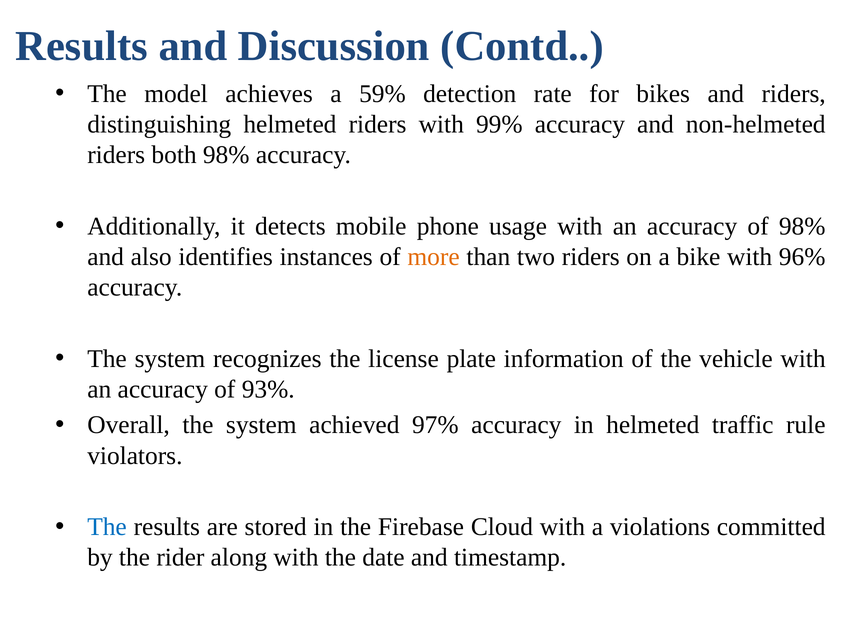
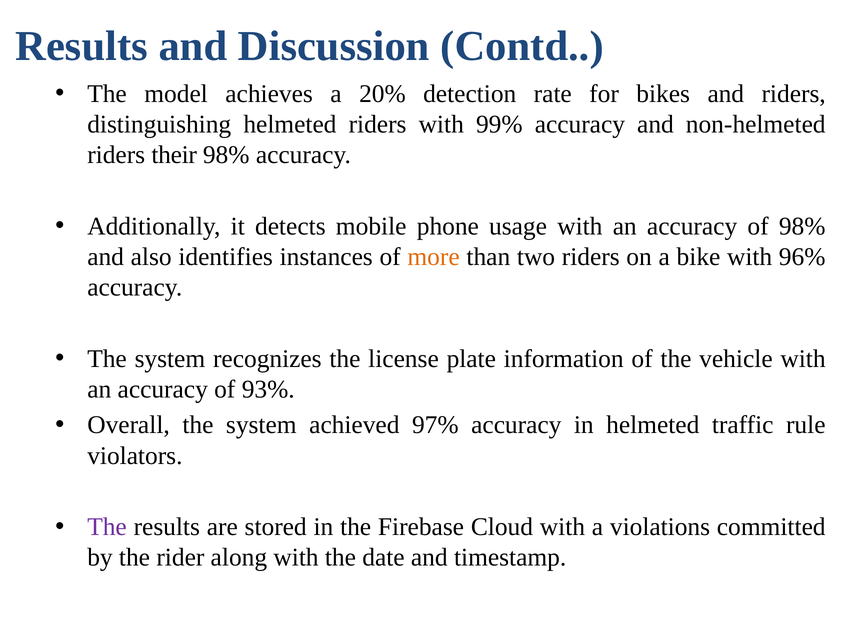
59%: 59% -> 20%
both: both -> their
The at (107, 527) colour: blue -> purple
